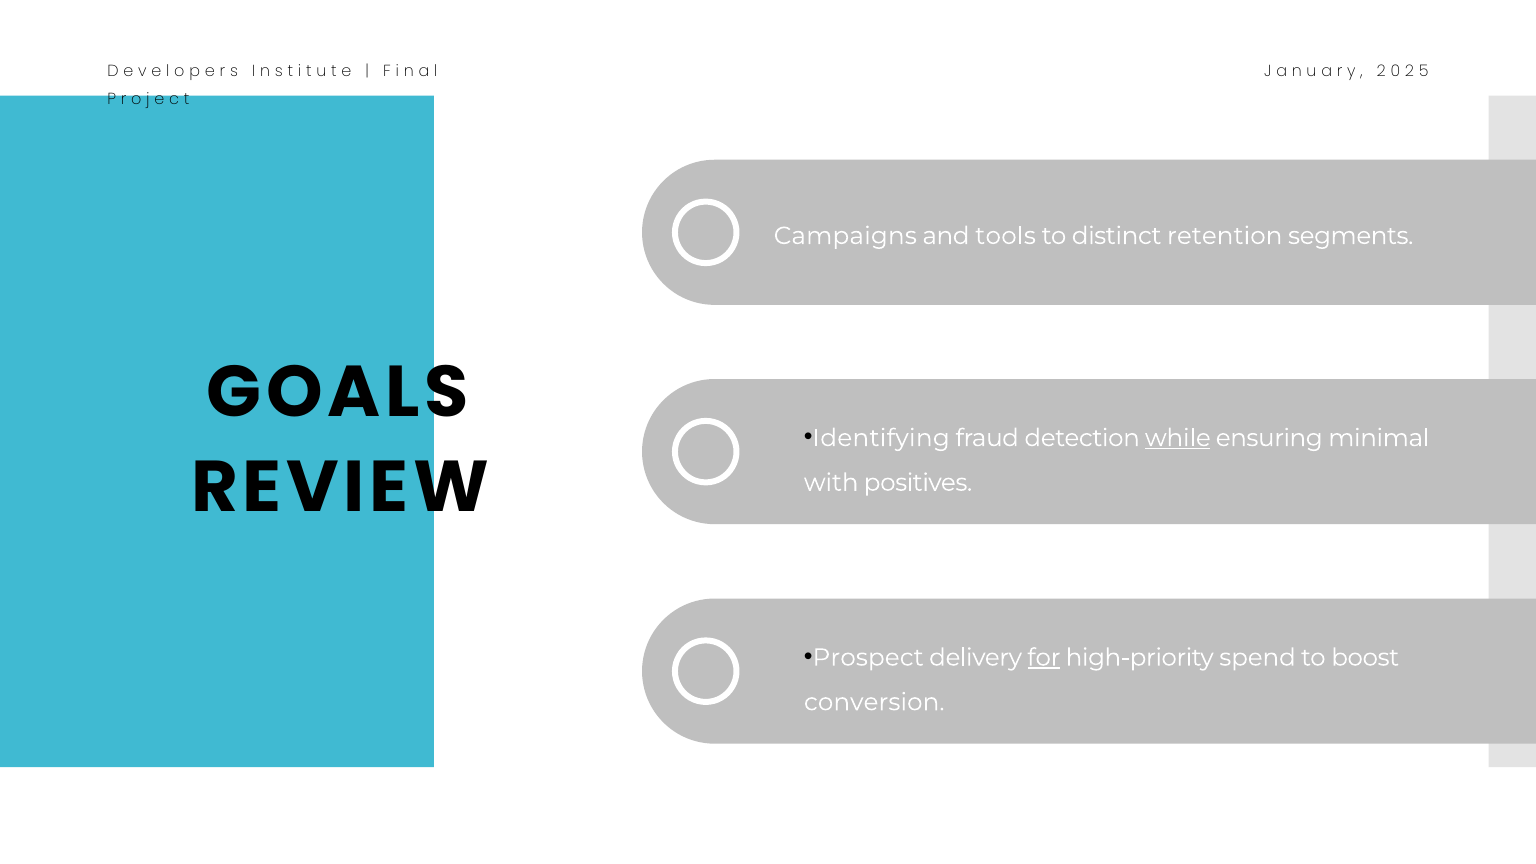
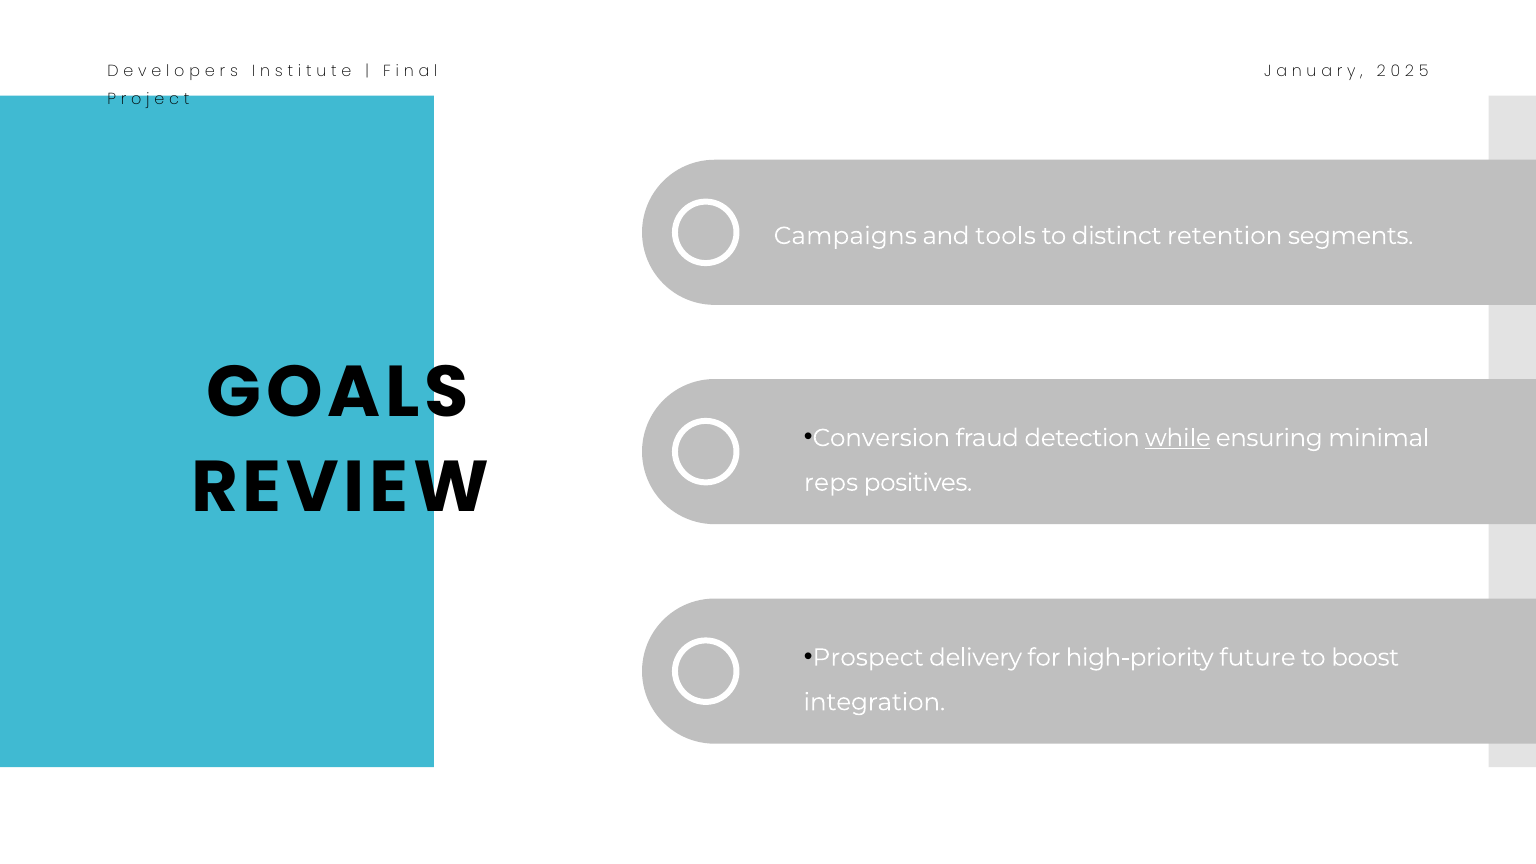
Identifying: Identifying -> Conversion
with: with -> reps
for underline: present -> none
spend: spend -> future
conversion: conversion -> integration
